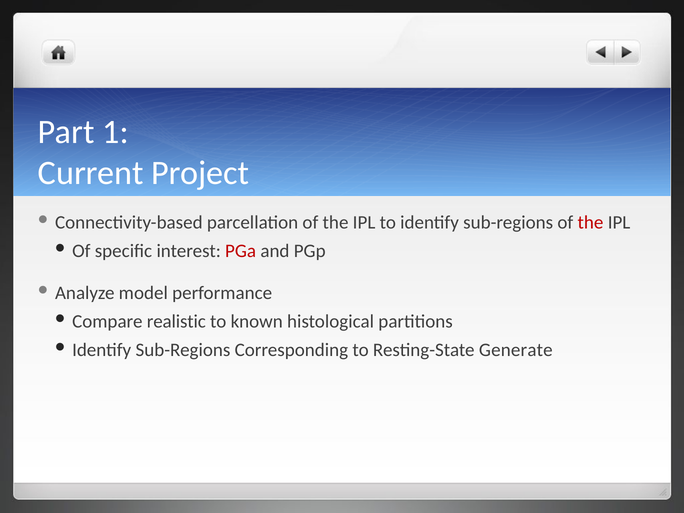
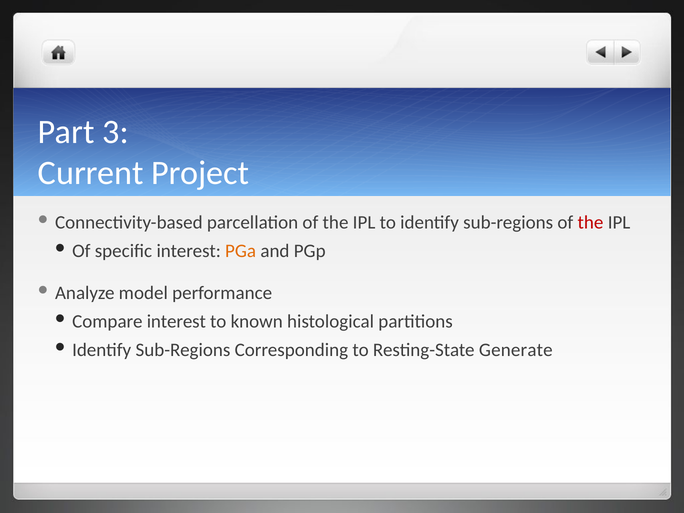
1: 1 -> 3
PGa colour: red -> orange
Compare realistic: realistic -> interest
